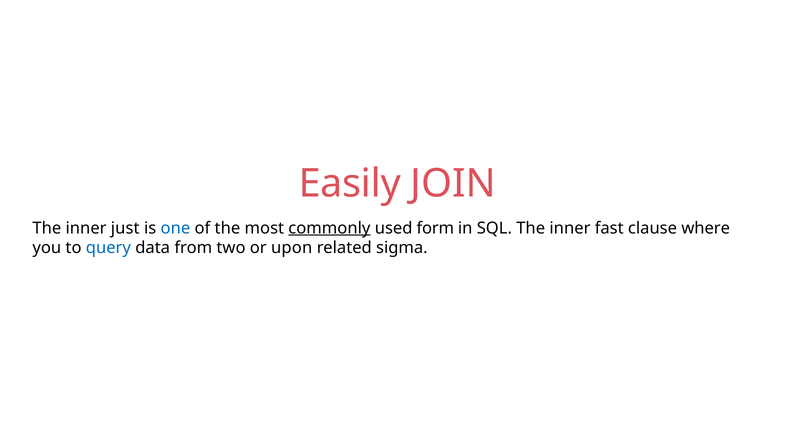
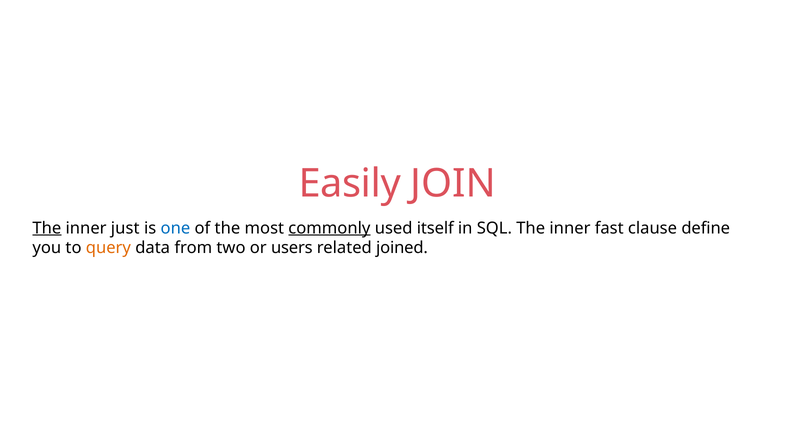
The at (47, 228) underline: none -> present
form: form -> itself
where: where -> define
query colour: blue -> orange
upon: upon -> users
sigma: sigma -> joined
